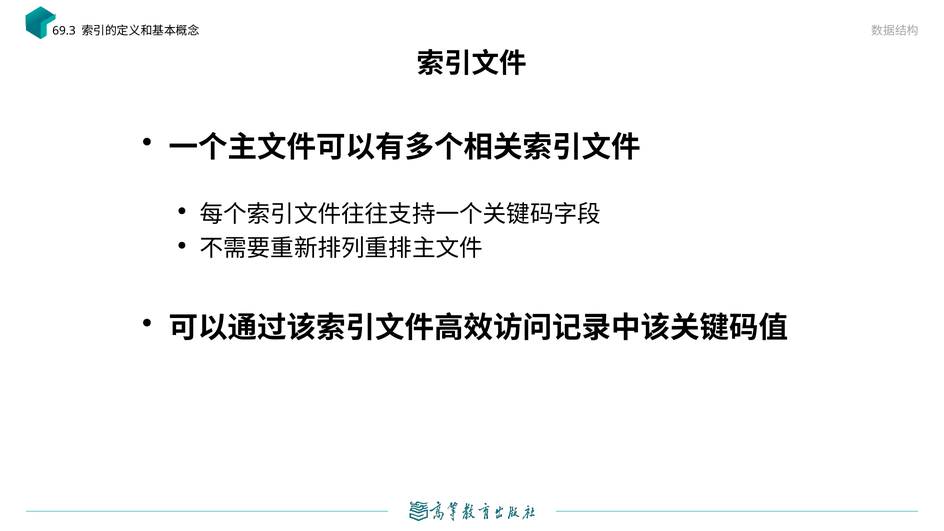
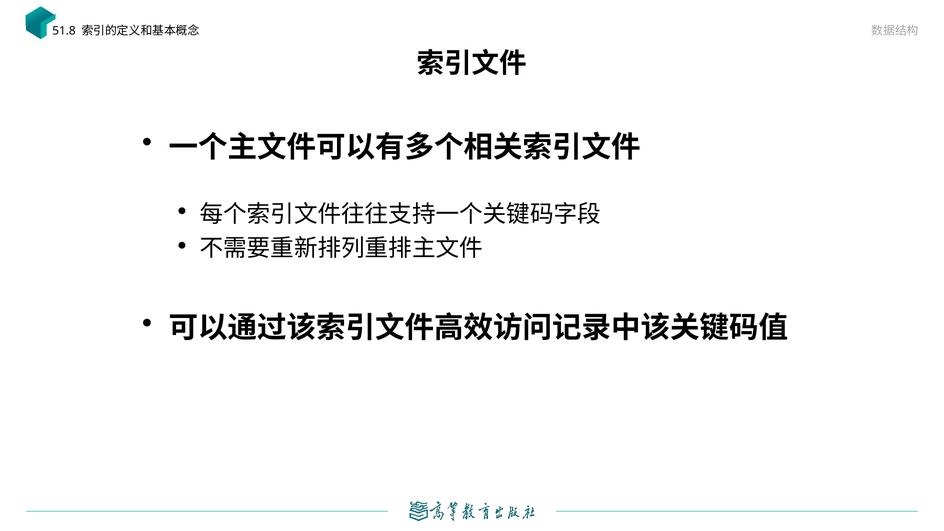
69.3: 69.3 -> 51.8
